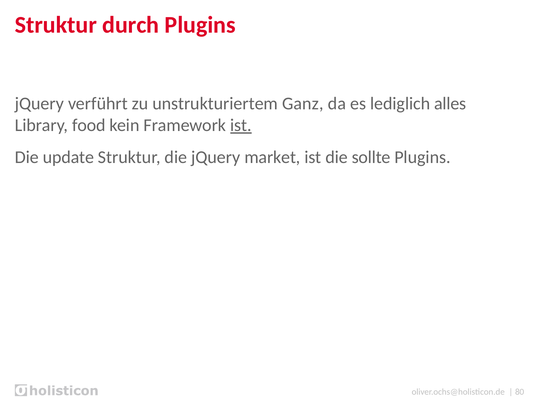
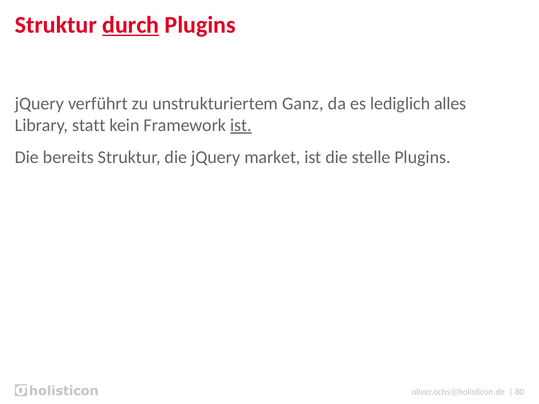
durch underline: none -> present
food: food -> statt
update: update -> bereits
sollte: sollte -> stelle
